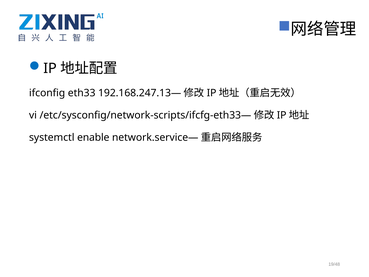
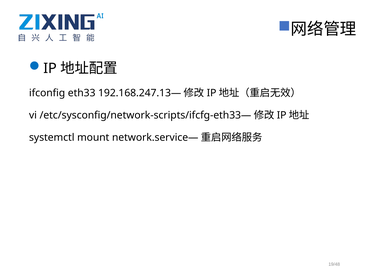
enable: enable -> mount
